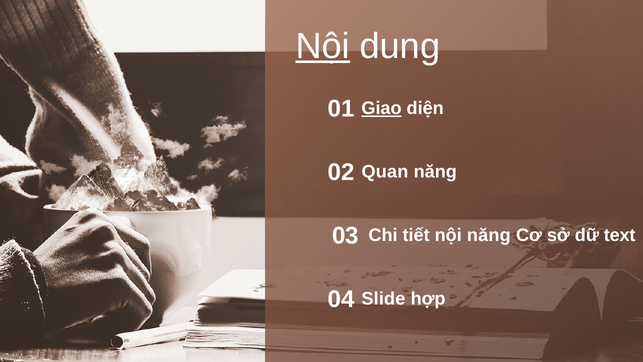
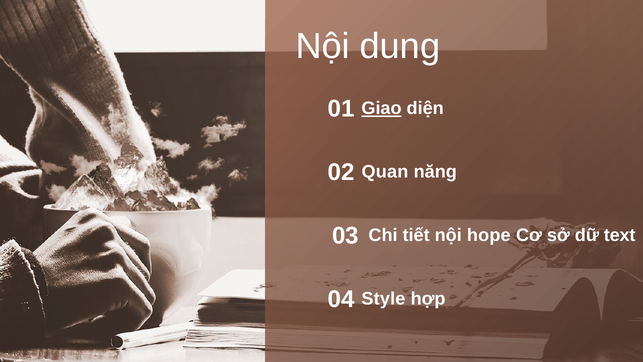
Nội at (323, 46) underline: present -> none
nội năng: năng -> hope
Slide: Slide -> Style
